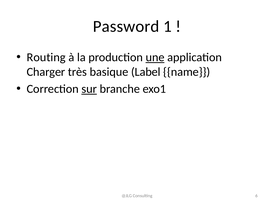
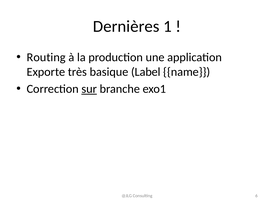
Password: Password -> Dernières
une underline: present -> none
Charger: Charger -> Exporte
